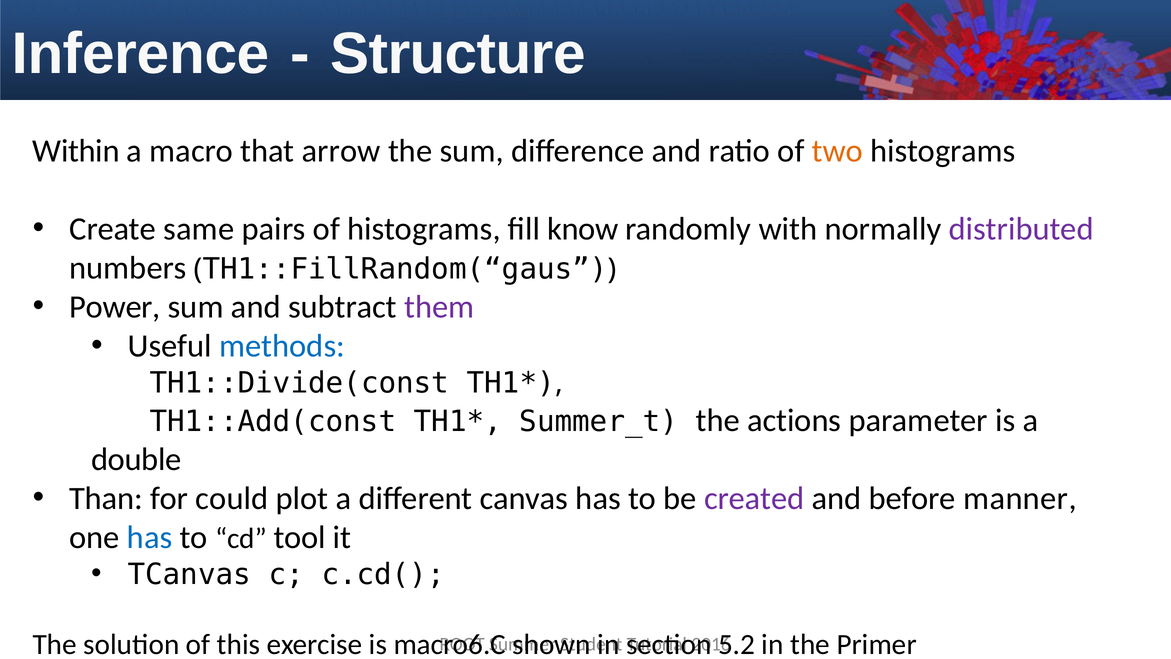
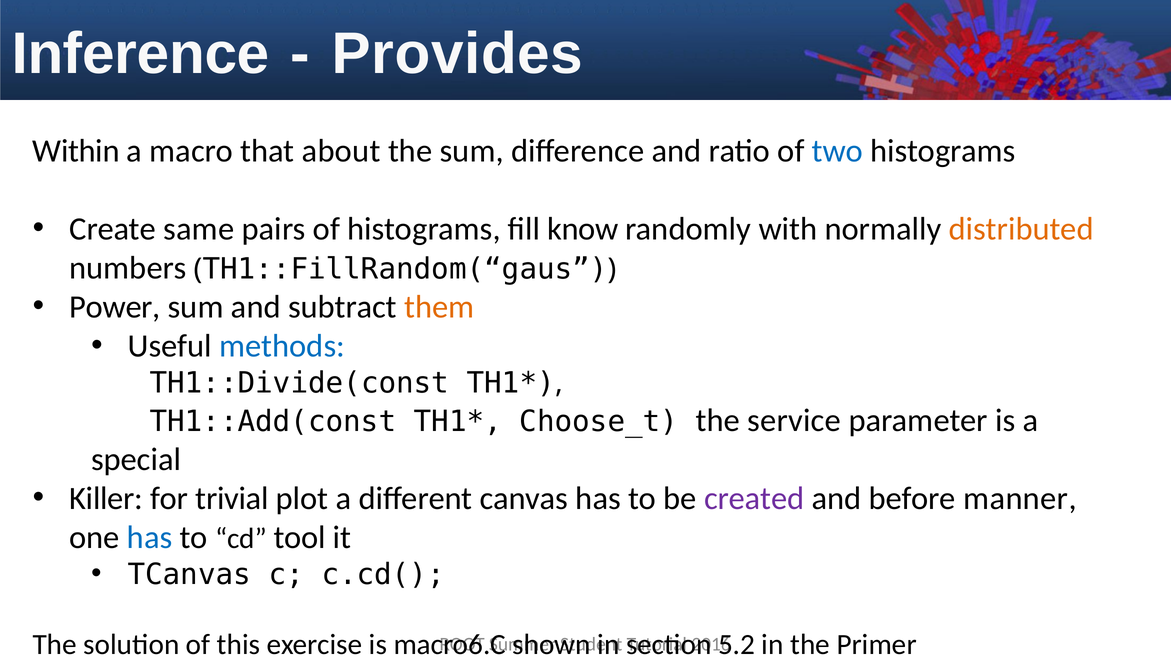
Structure: Structure -> Provides
arrow: arrow -> about
two colour: orange -> blue
distributed colour: purple -> orange
them colour: purple -> orange
Summer_t: Summer_t -> Choose_t
actions: actions -> service
double: double -> special
Than: Than -> Killer
could: could -> trivial
